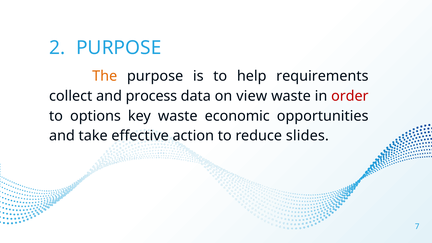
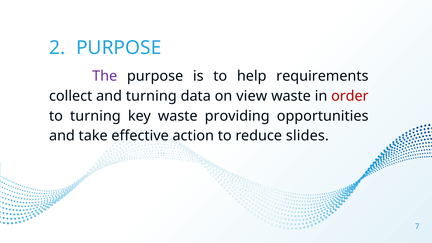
The colour: orange -> purple
and process: process -> turning
to options: options -> turning
economic: economic -> providing
